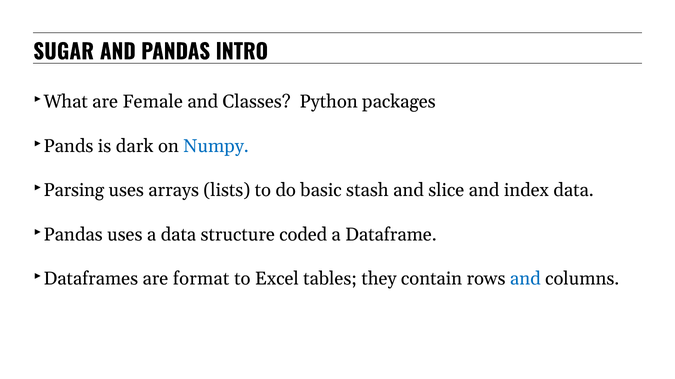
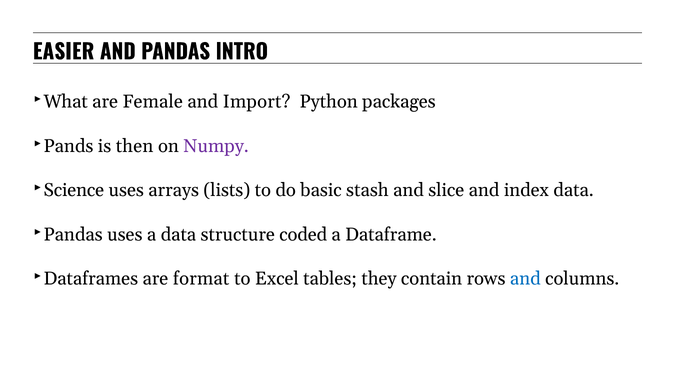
SUGAR: SUGAR -> EASIER
Classes: Classes -> Import
dark: dark -> then
Numpy colour: blue -> purple
Parsing: Parsing -> Science
